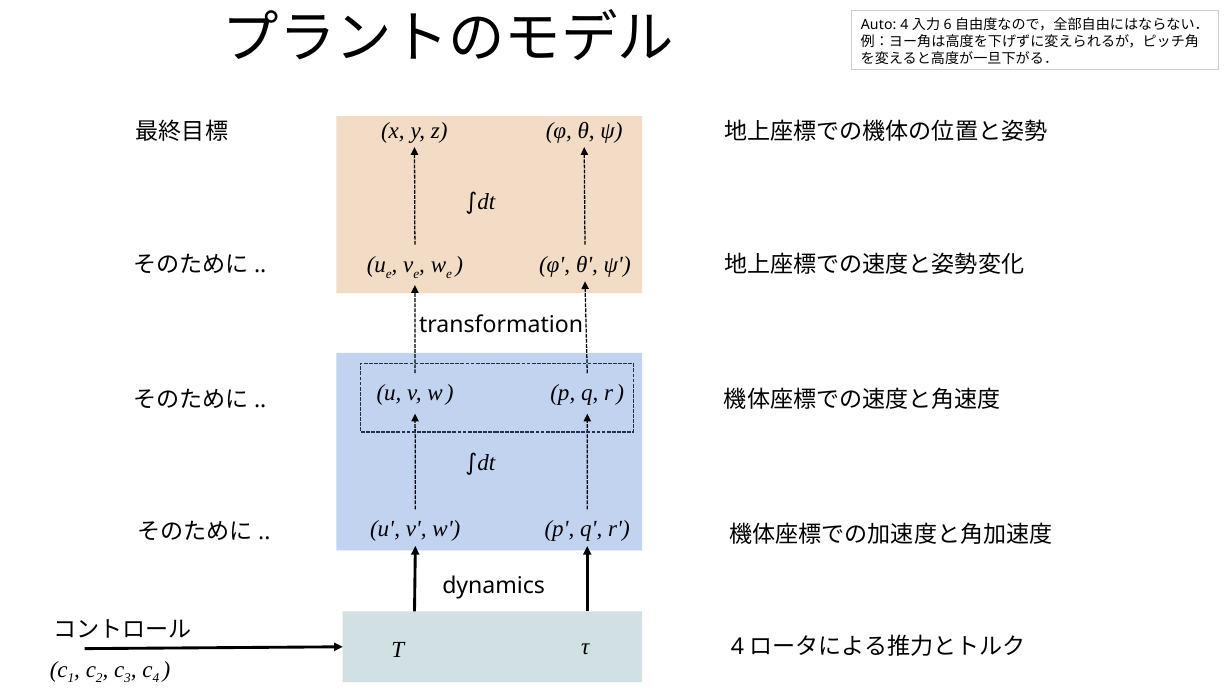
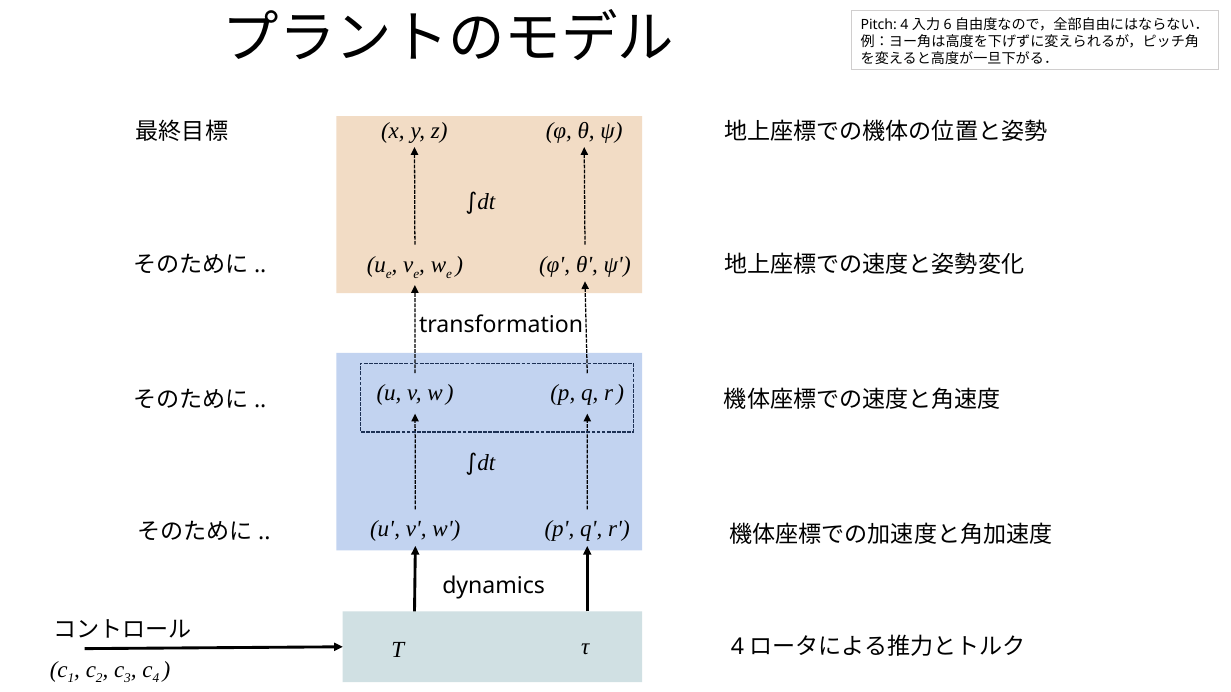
Auto: Auto -> Pitch
